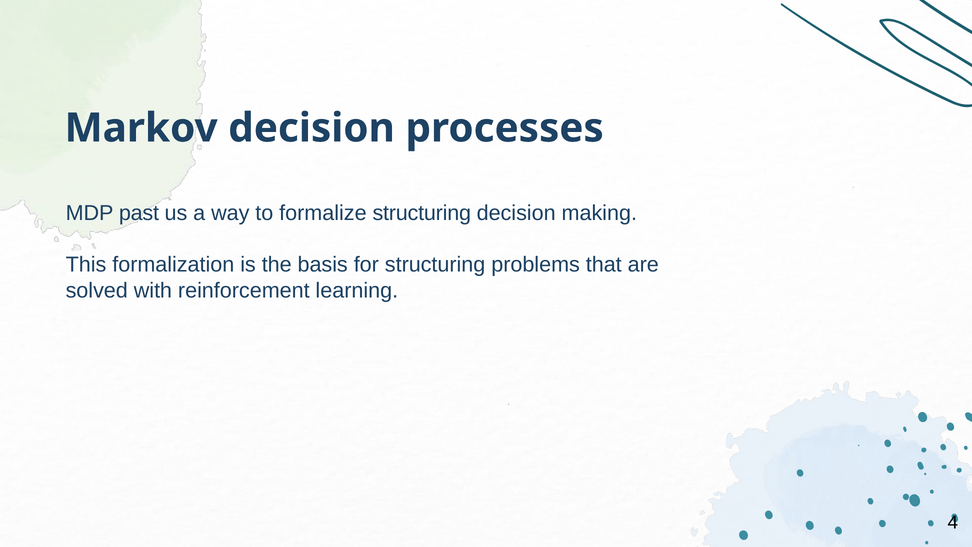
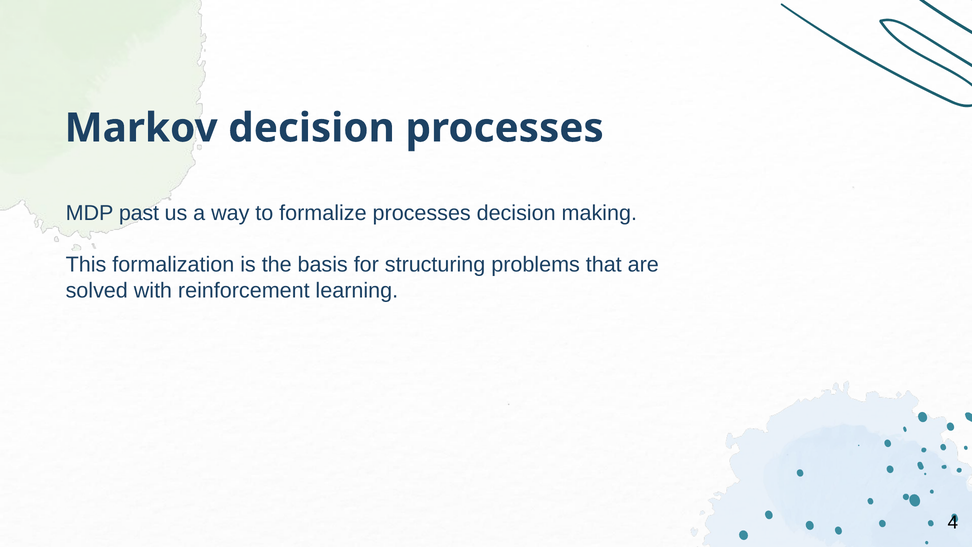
formalize structuring: structuring -> processes
